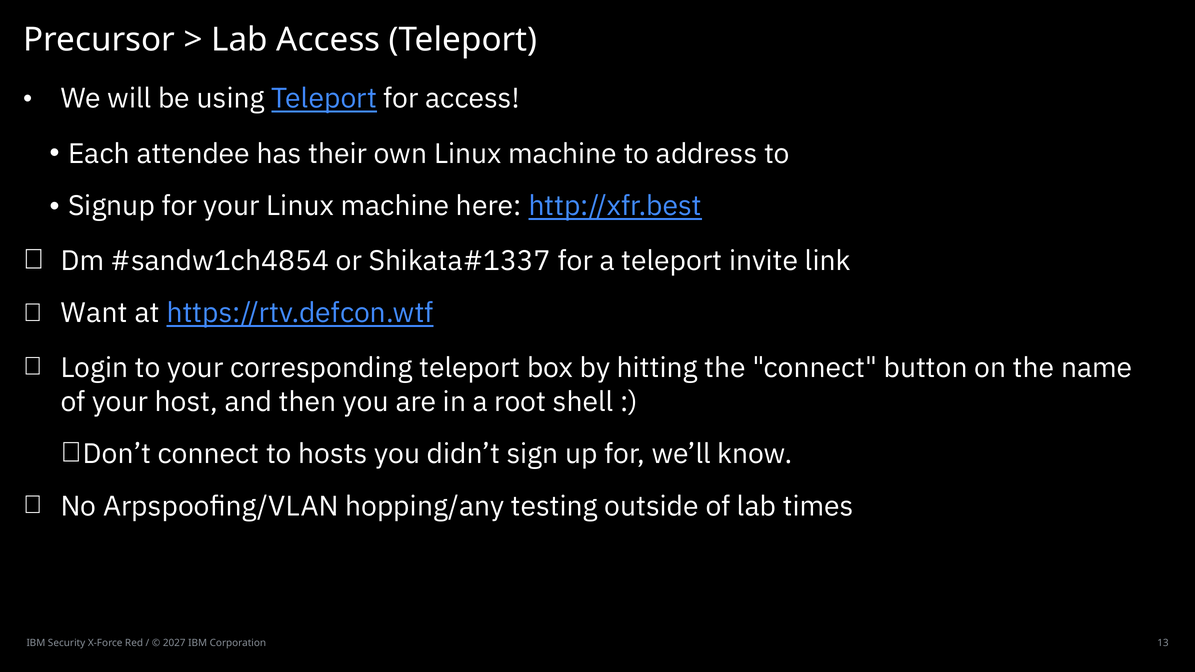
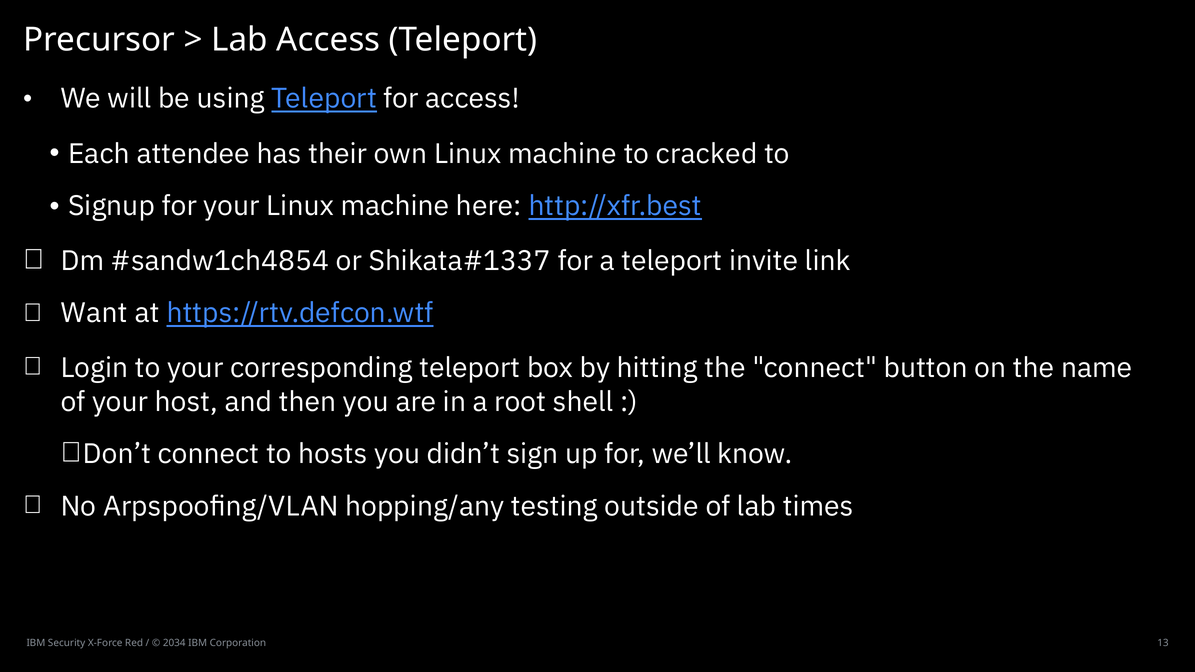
address: address -> cracked
2027: 2027 -> 2034
